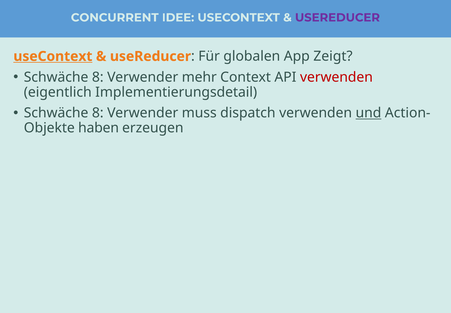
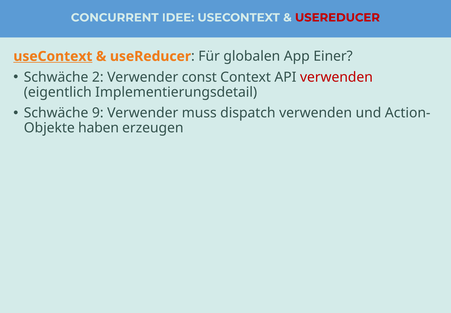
USEREDUCER at (337, 18) colour: purple -> red
Zeigt: Zeigt -> Einer
8 at (98, 77): 8 -> 2
mehr: mehr -> const
8 at (98, 113): 8 -> 9
und underline: present -> none
